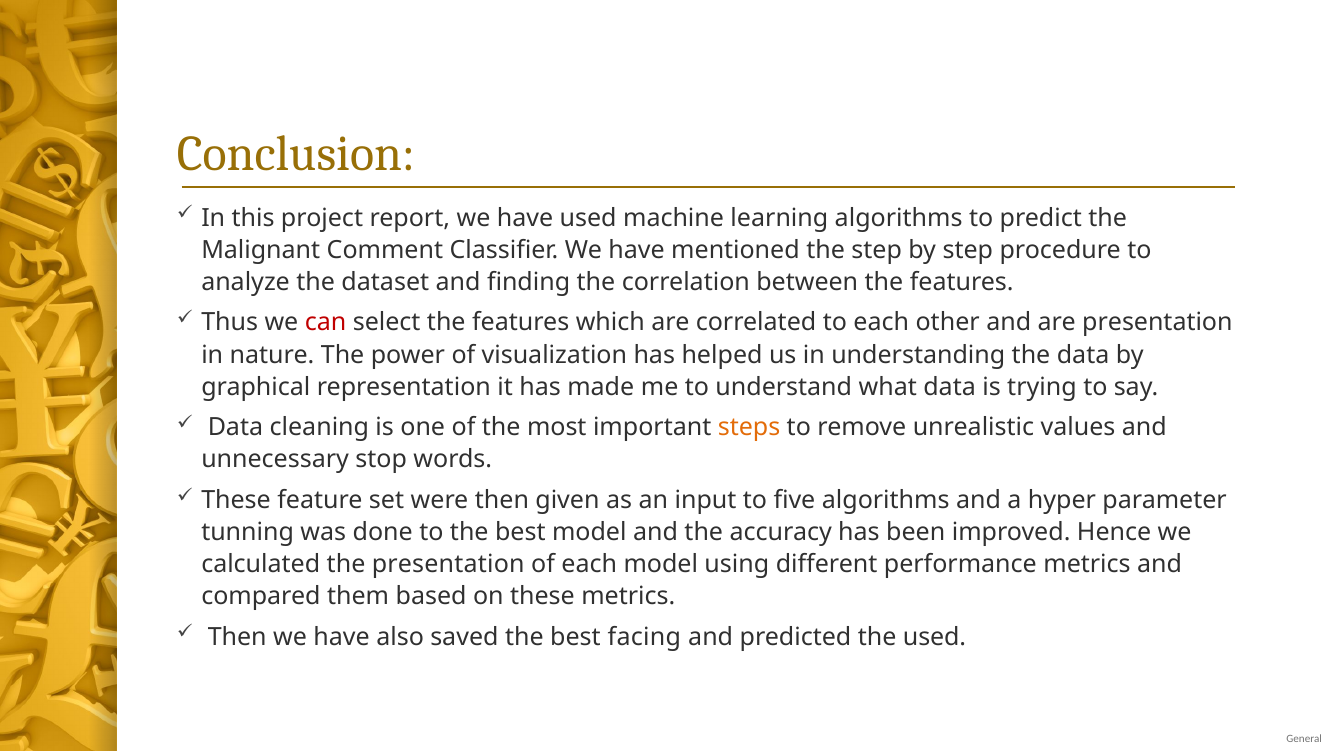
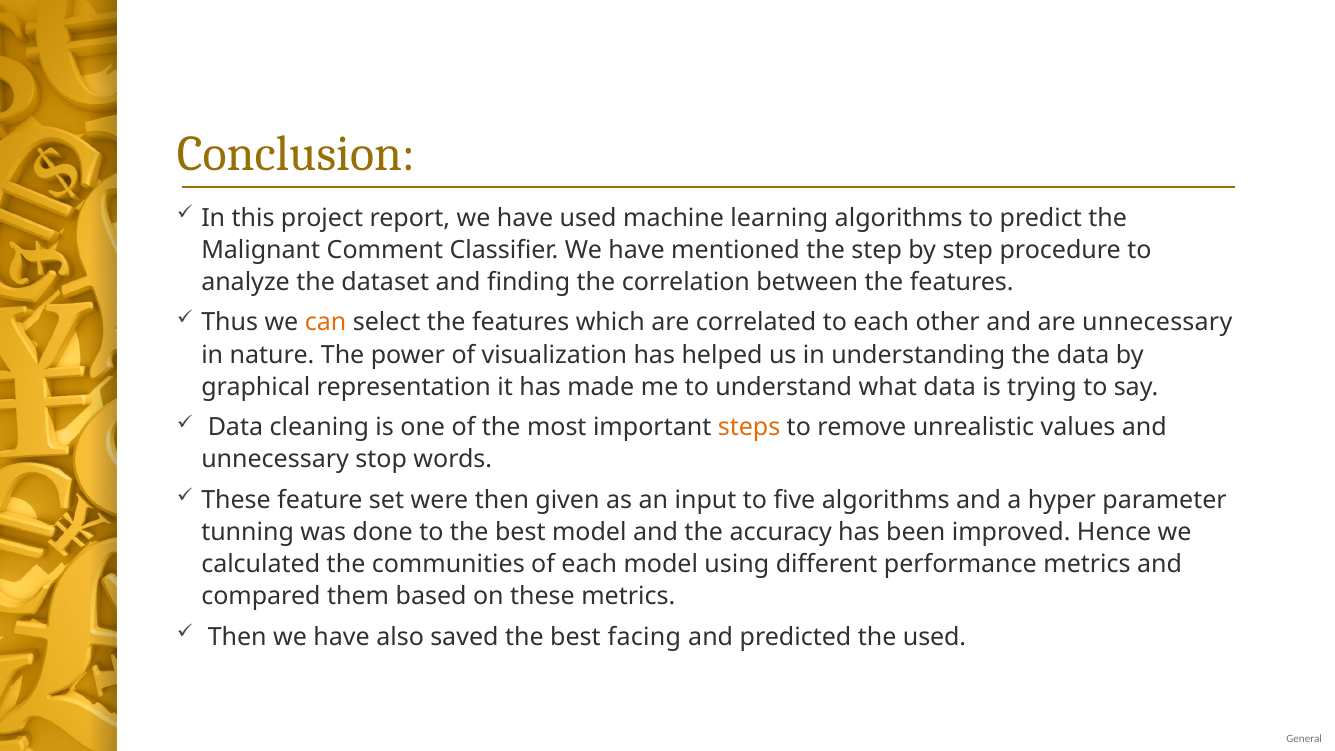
can colour: red -> orange
are presentation: presentation -> unnecessary
the presentation: presentation -> communities
